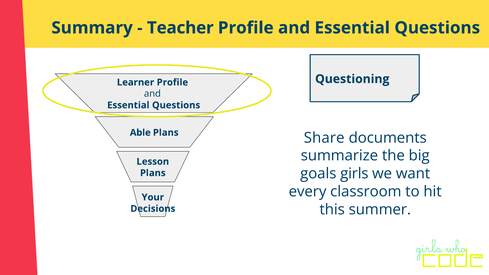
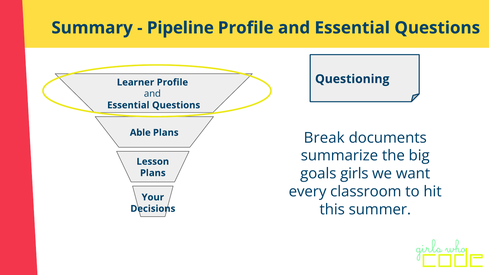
Teacher: Teacher -> Pipeline
Share: Share -> Break
